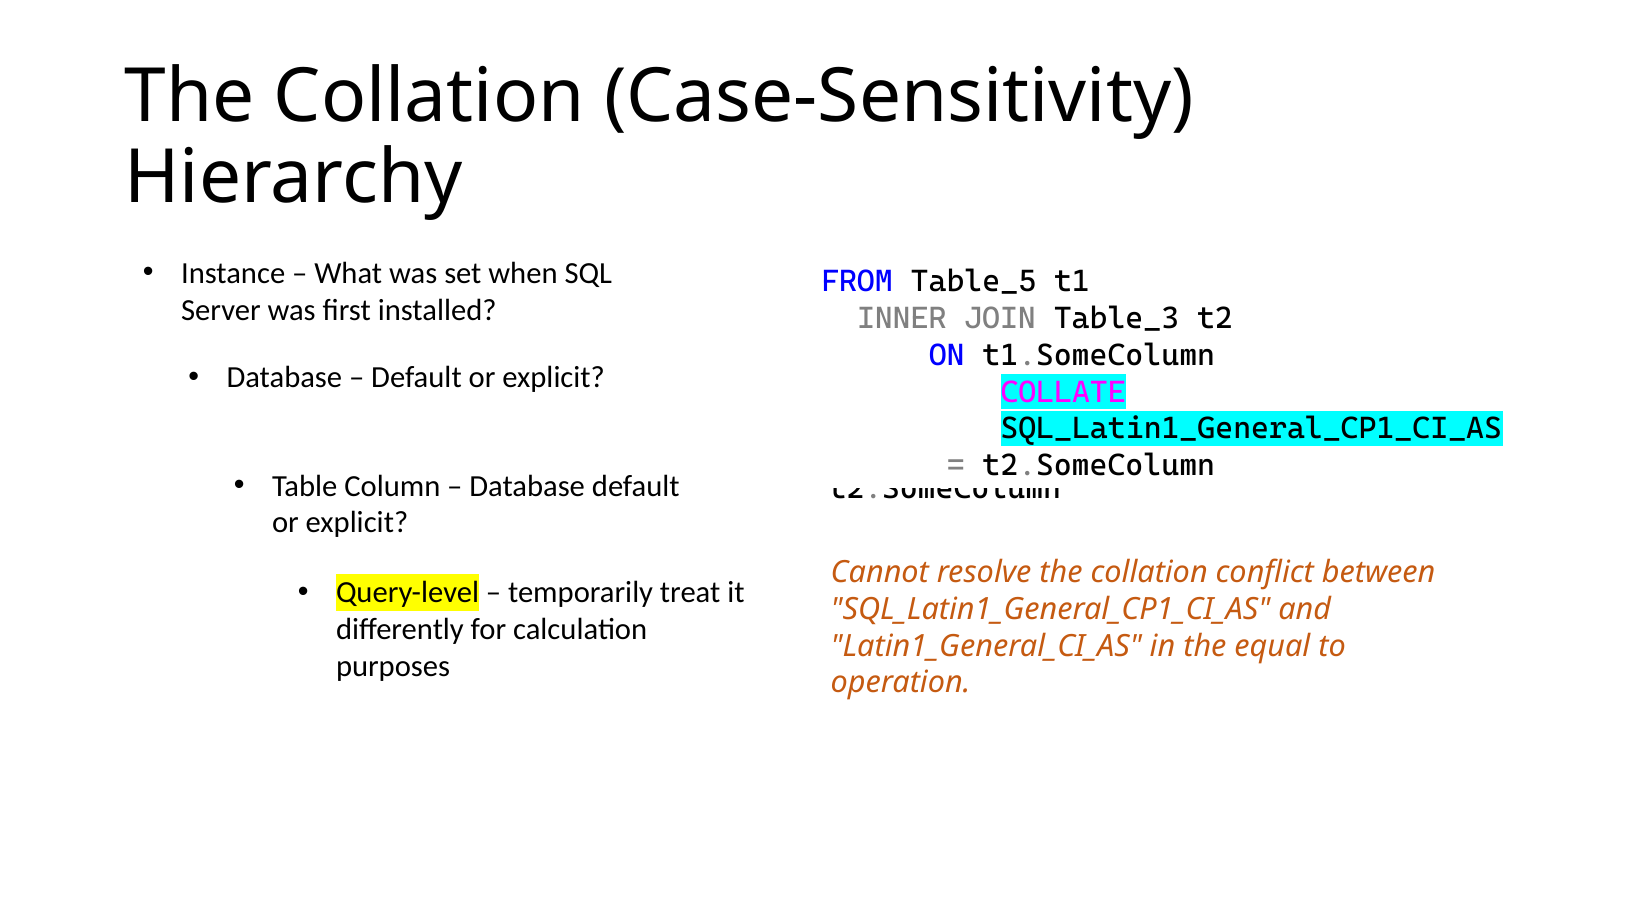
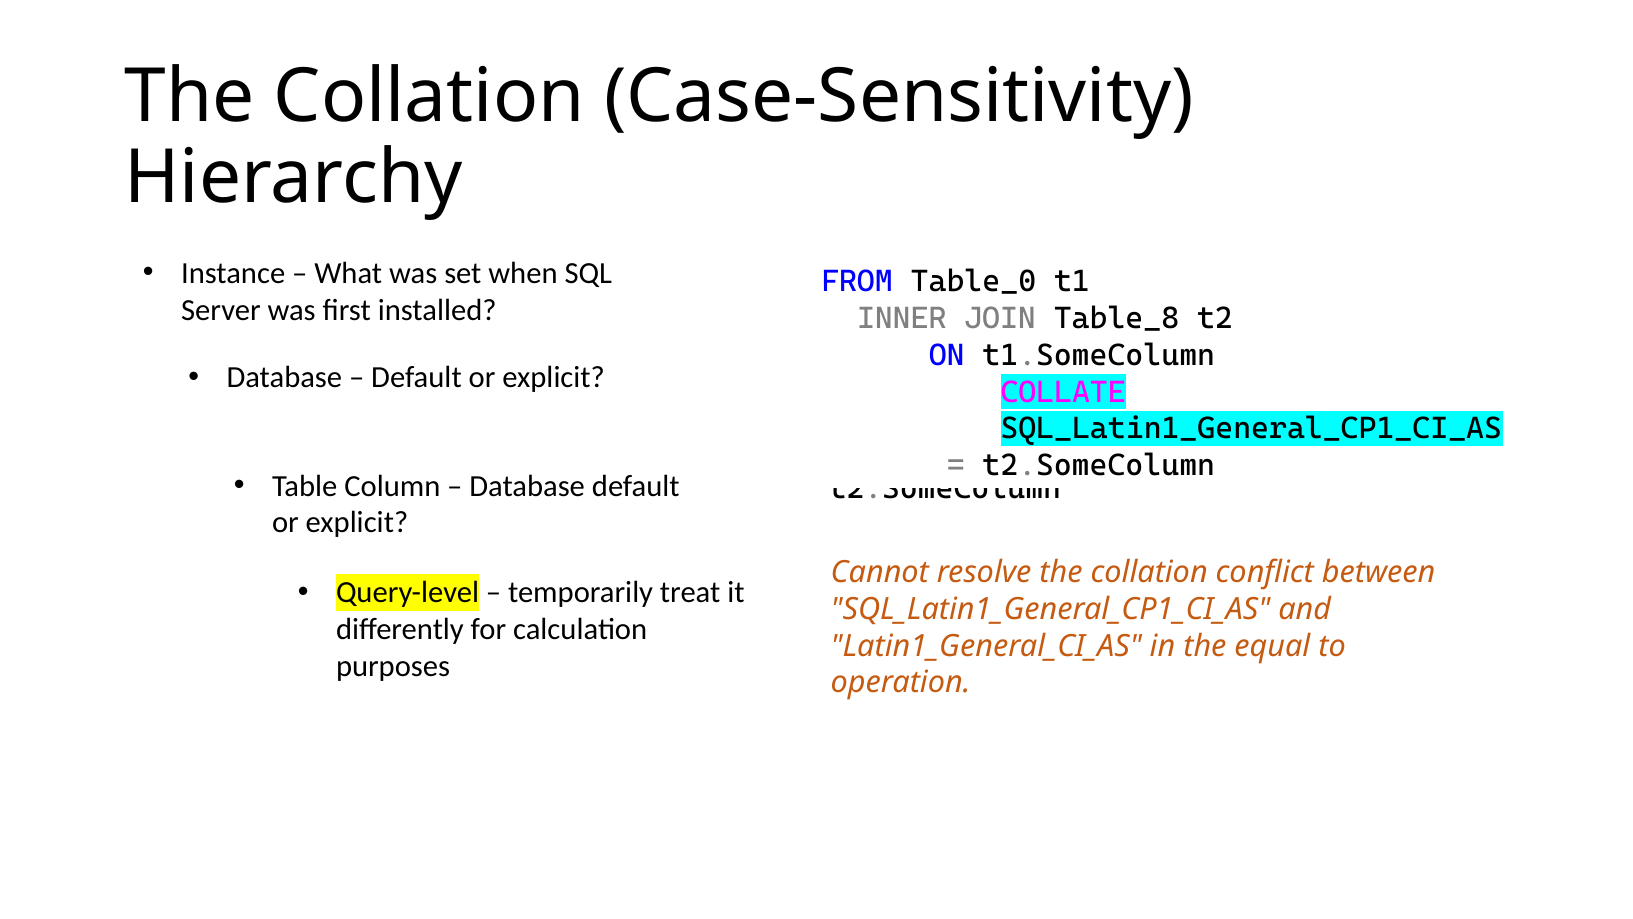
Table_5: Table_5 -> Table_0
Table_3: Table_3 -> Table_8
